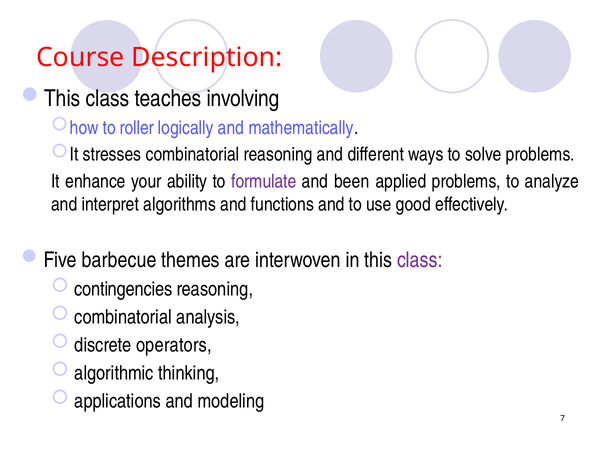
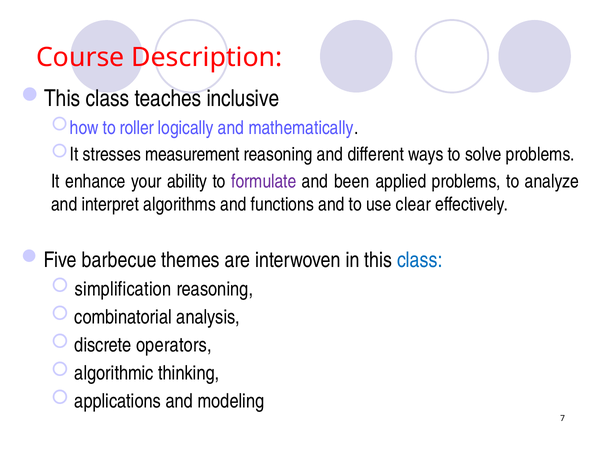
involving: involving -> inclusive
stresses combinatorial: combinatorial -> measurement
good: good -> clear
class at (420, 261) colour: purple -> blue
contingencies: contingencies -> simplification
